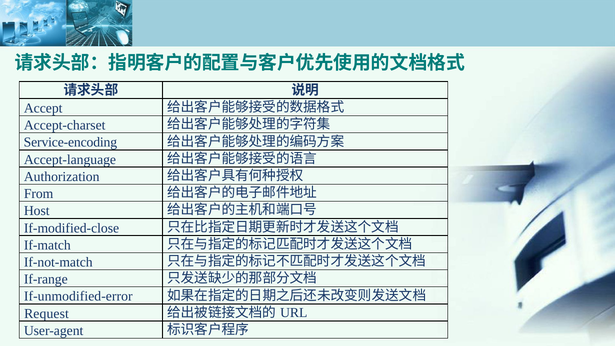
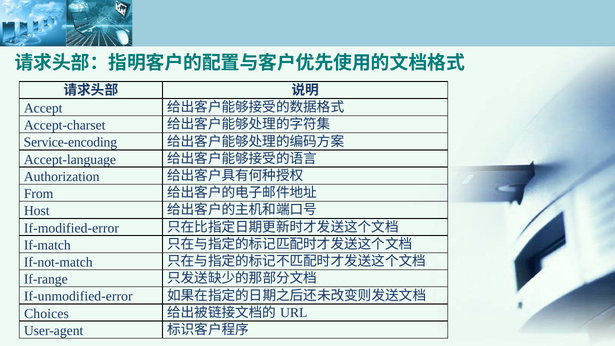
If-modified-close: If-modified-close -> If-modified-error
Request: Request -> Choices
